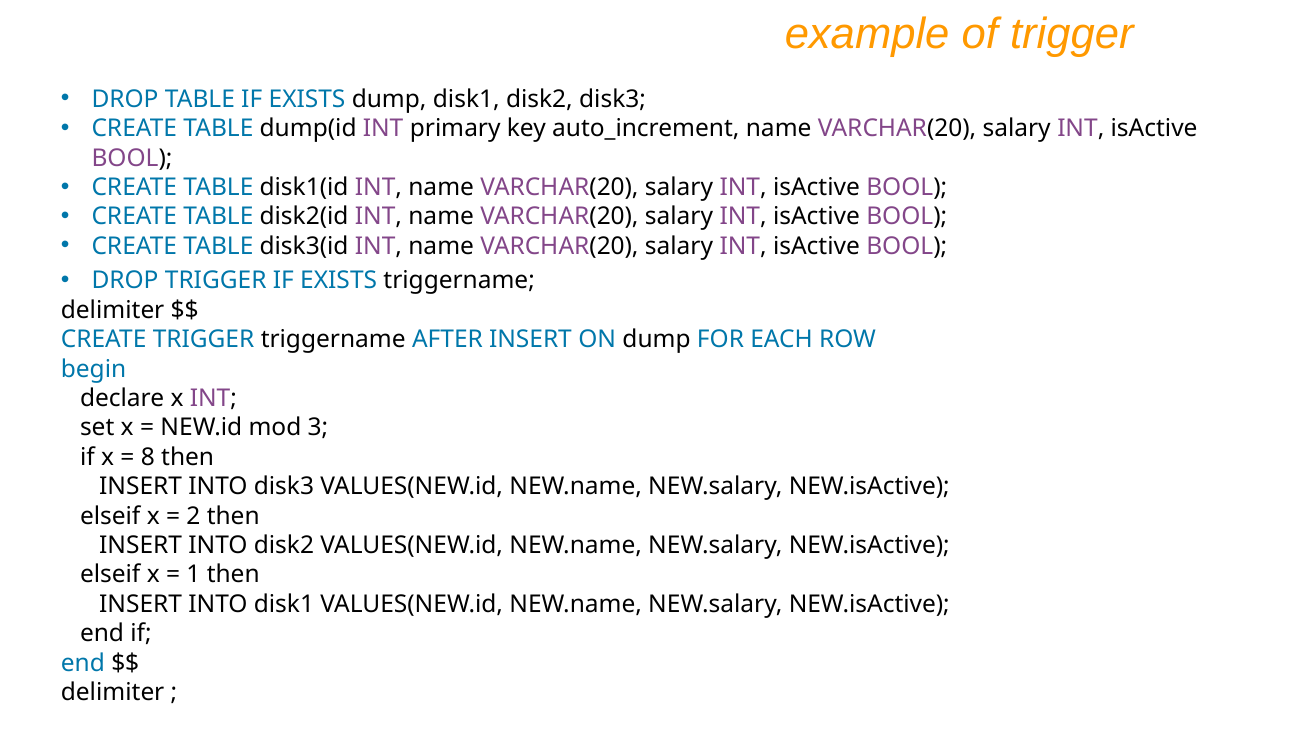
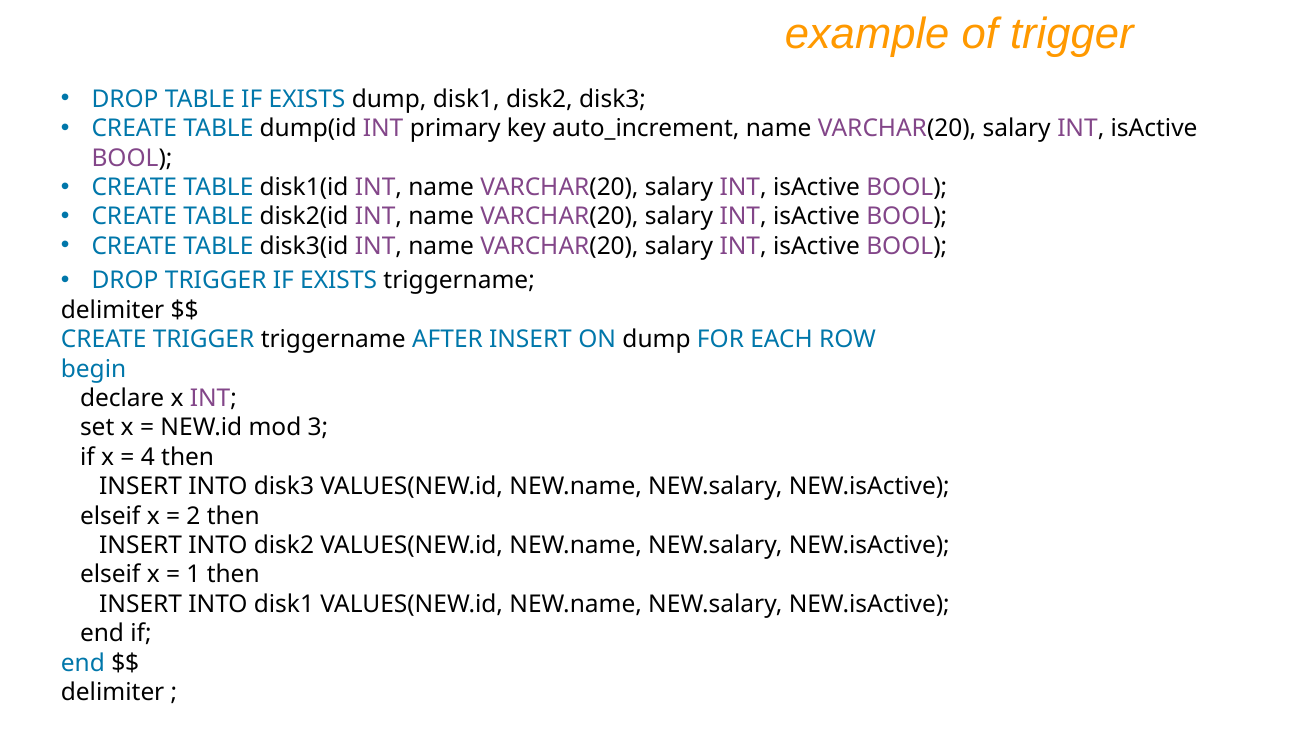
8: 8 -> 4
